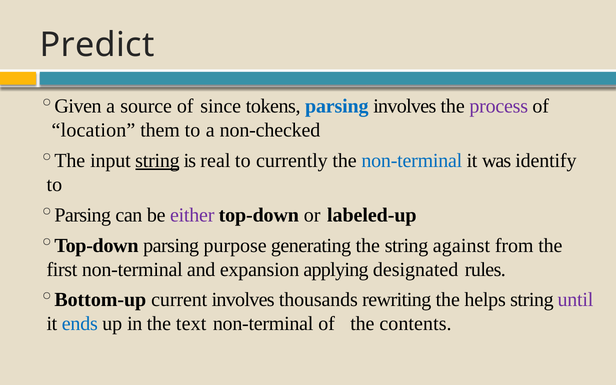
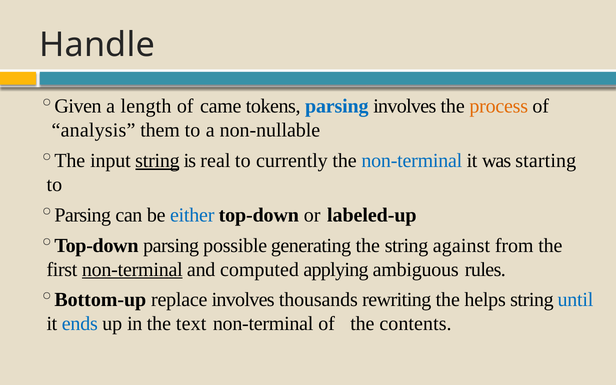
Predict: Predict -> Handle
source: source -> length
since: since -> came
process colour: purple -> orange
location: location -> analysis
non-checked: non-checked -> non-nullable
identify: identify -> starting
either colour: purple -> blue
purpose: purpose -> possible
non-terminal at (132, 269) underline: none -> present
expansion: expansion -> computed
designated: designated -> ambiguous
current: current -> replace
until colour: purple -> blue
